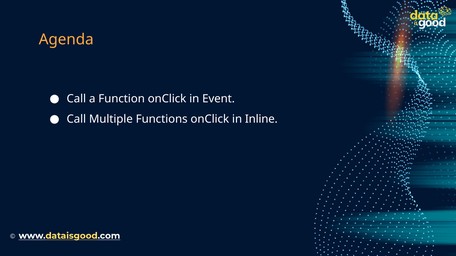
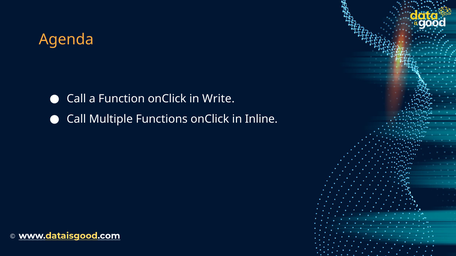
Event: Event -> Write
